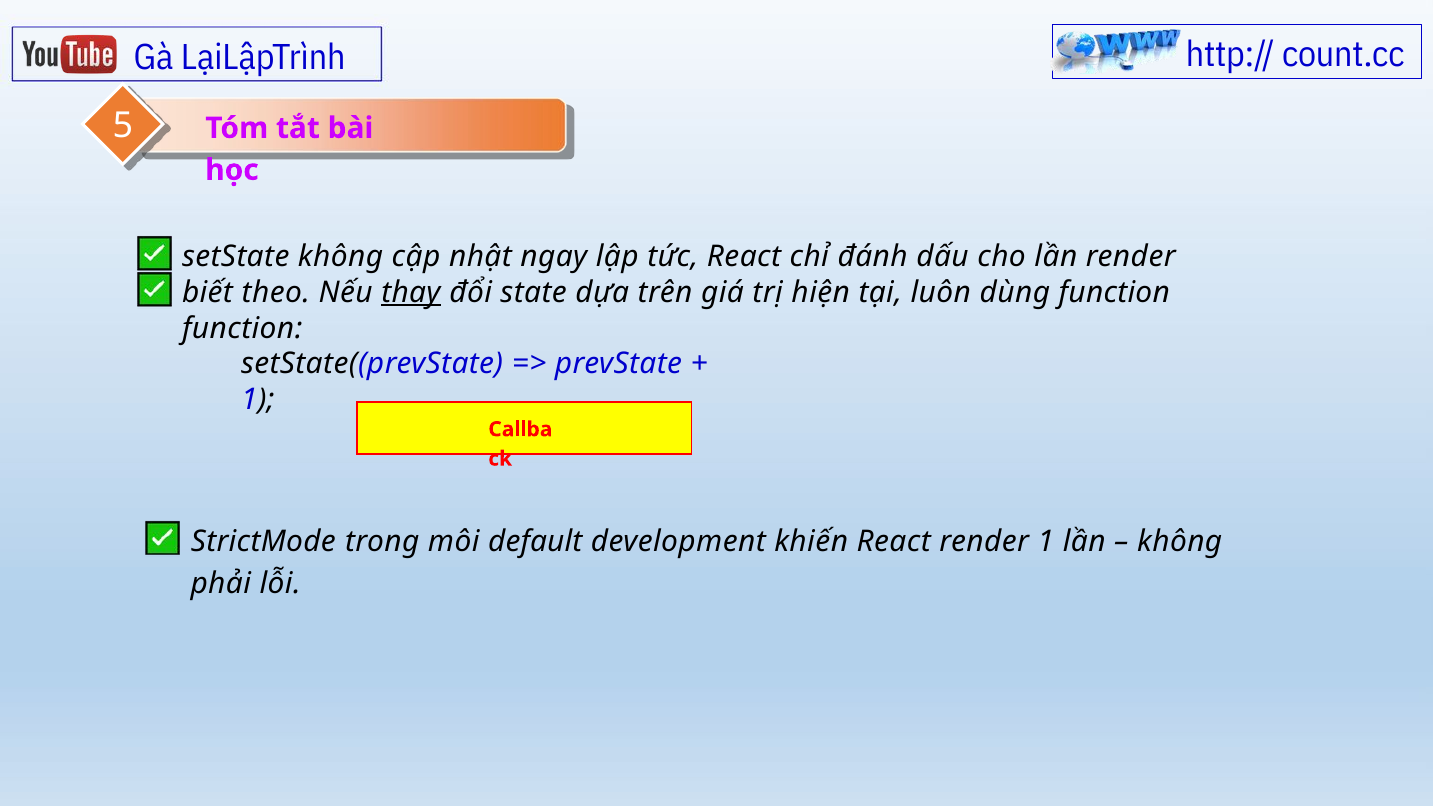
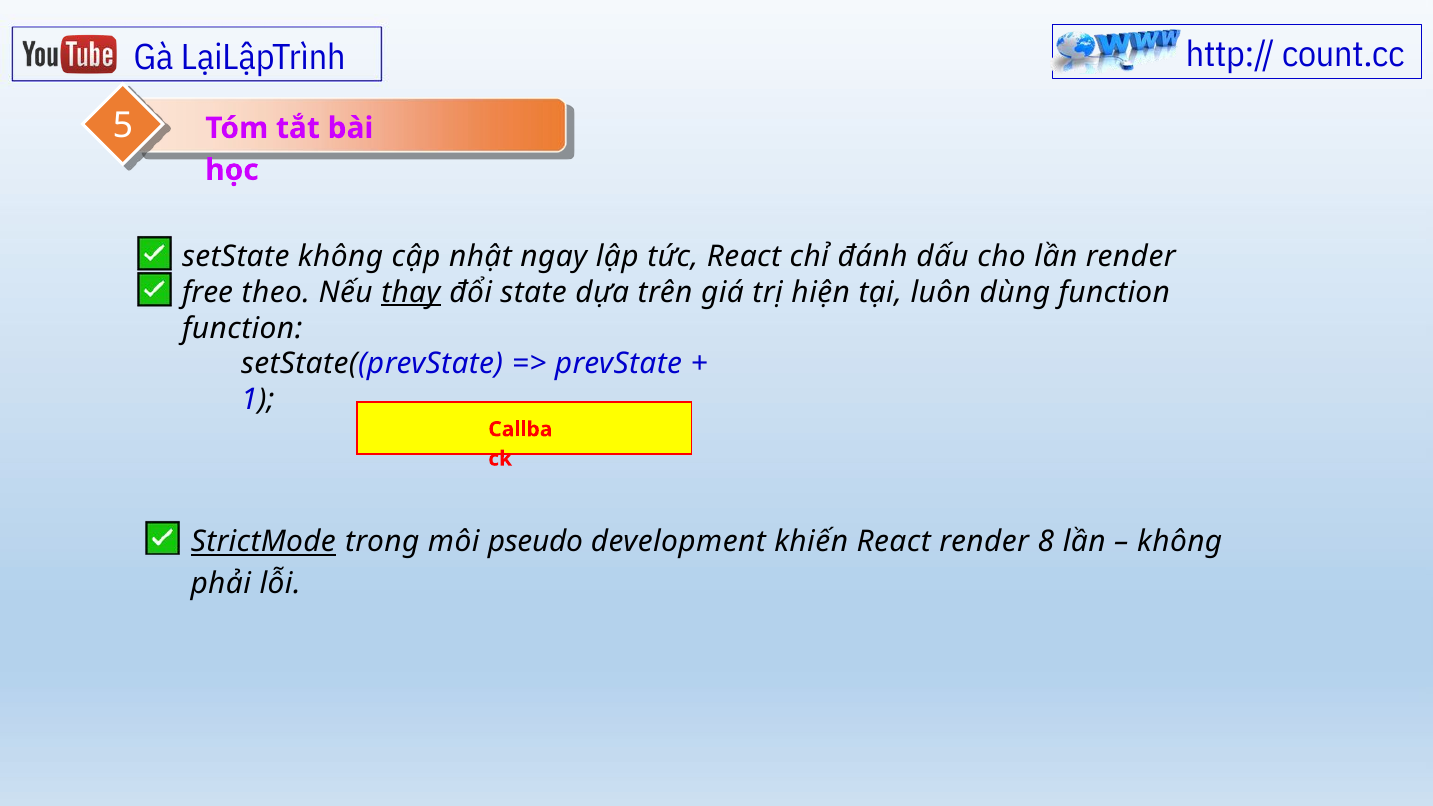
biết: biết -> free
StrictMode underline: none -> present
default: default -> pseudo
render 1: 1 -> 8
